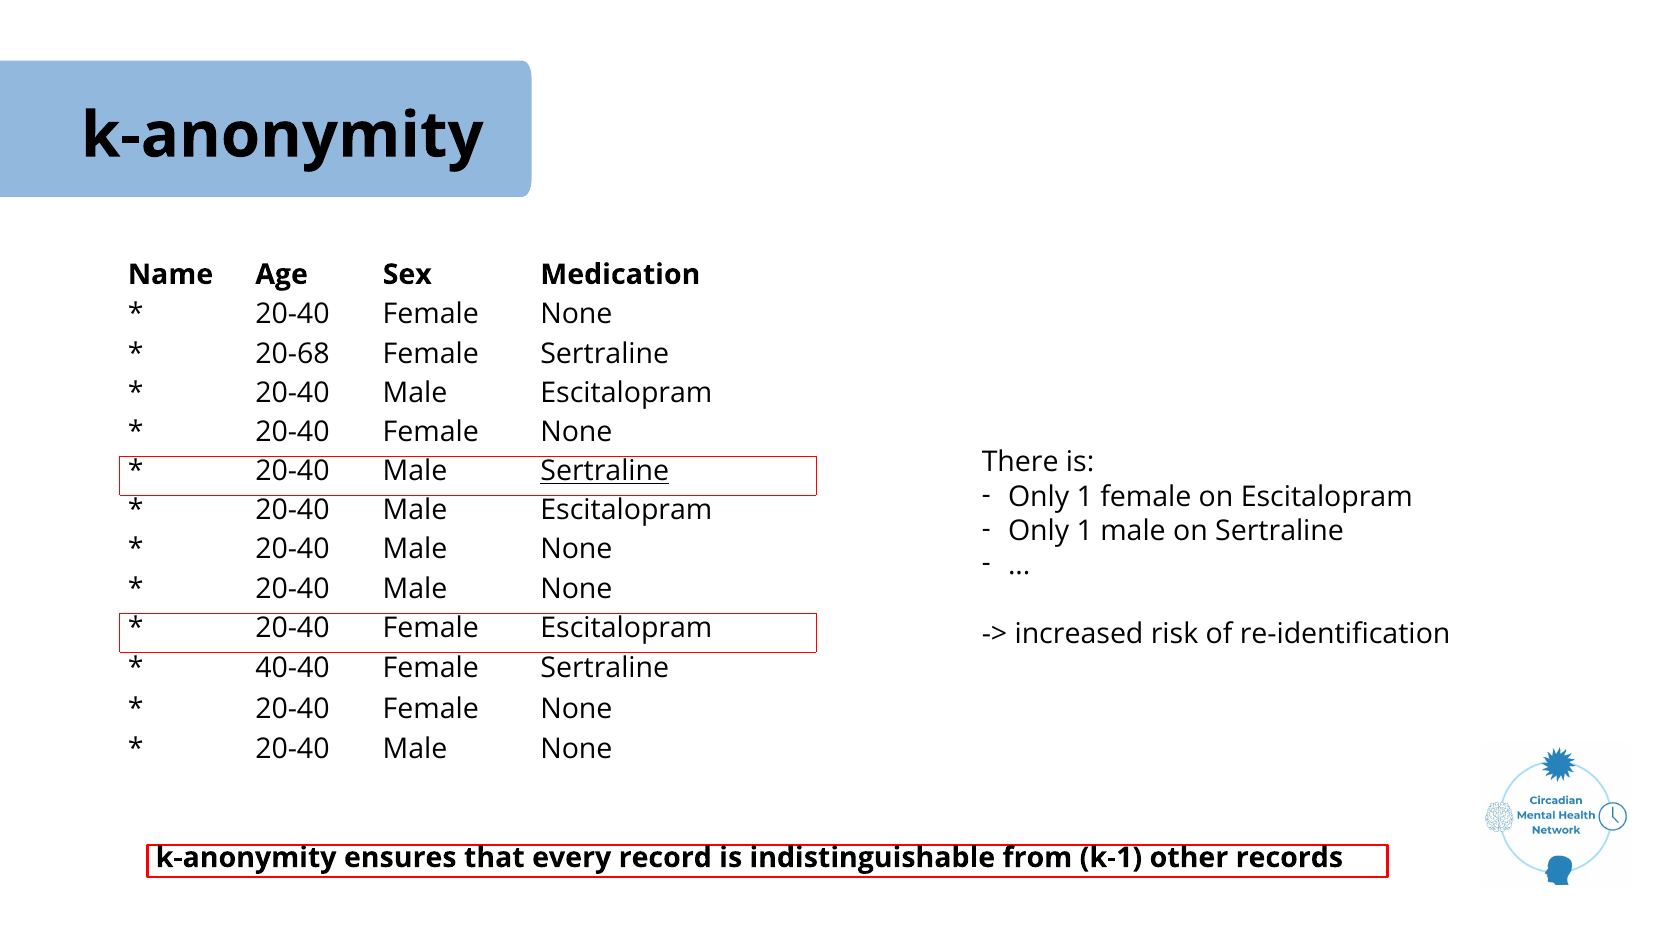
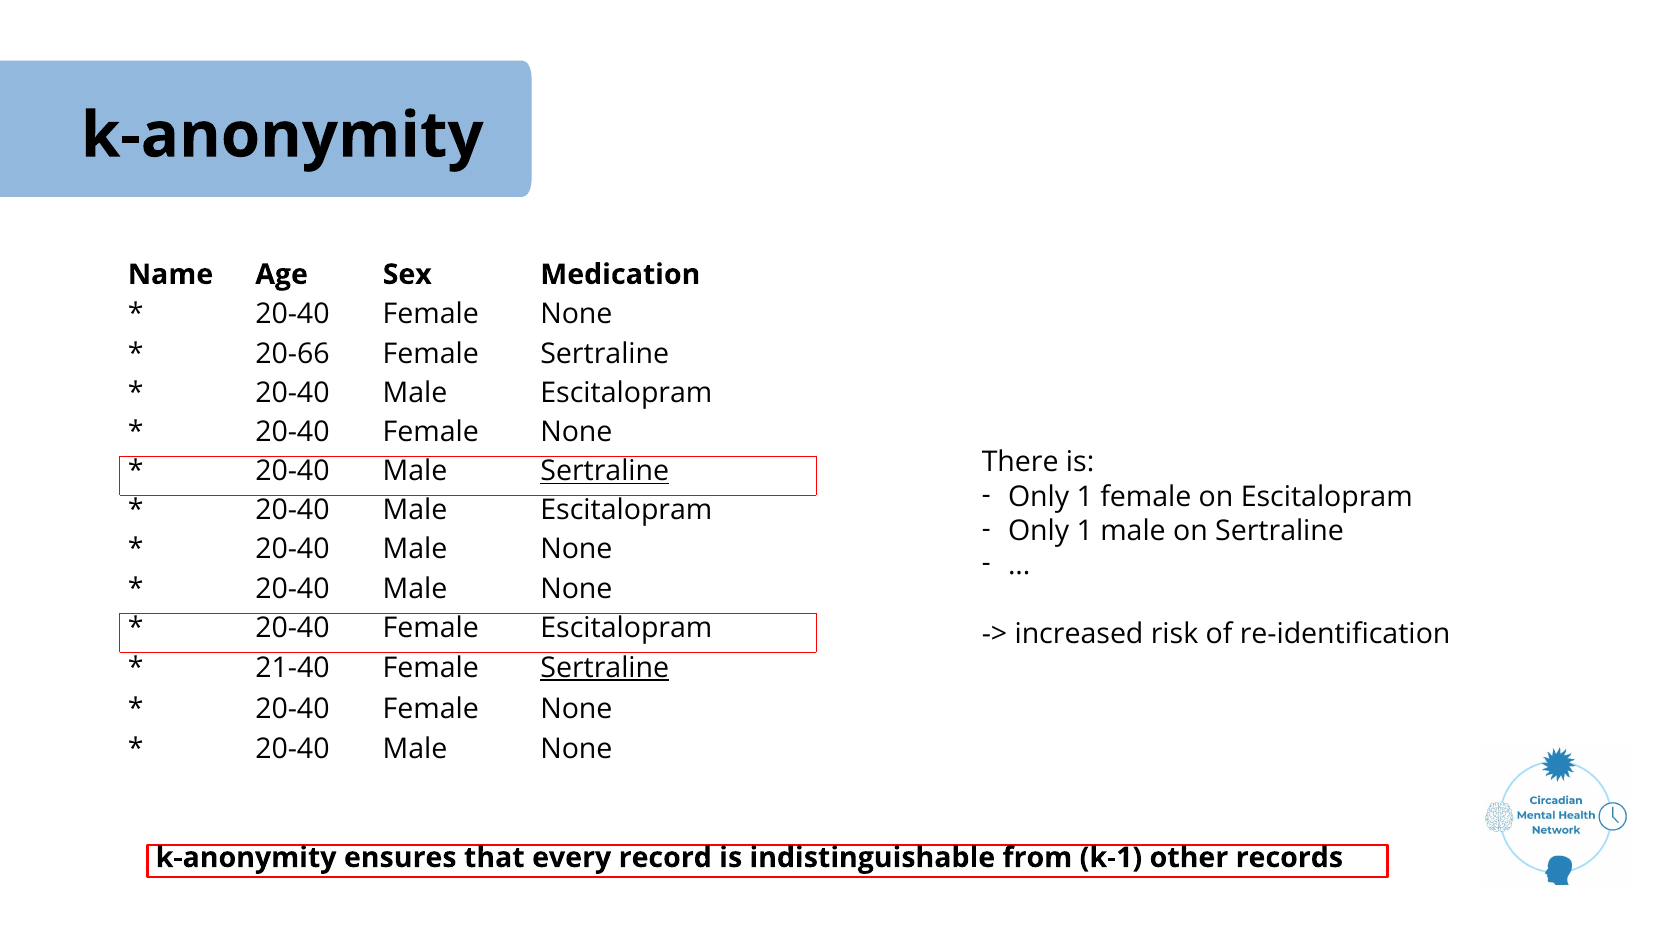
20-68: 20-68 -> 20-66
40-40: 40-40 -> 21-40
Sertraline at (605, 668) underline: none -> present
